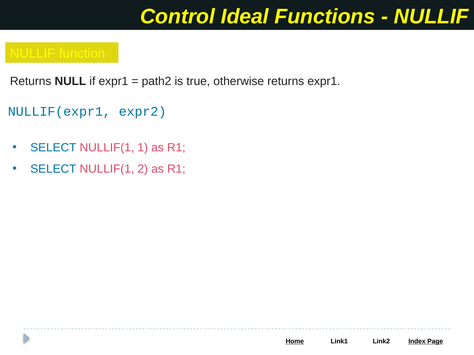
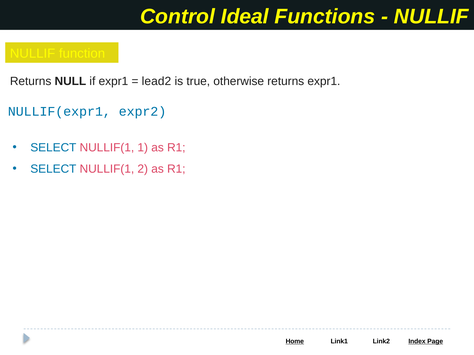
path2: path2 -> lead2
